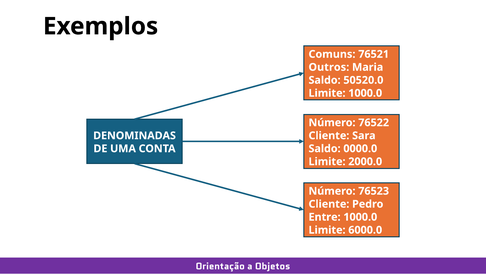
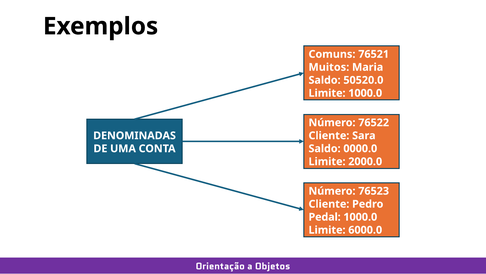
Outros: Outros -> Muitos
Entre: Entre -> Pedal
